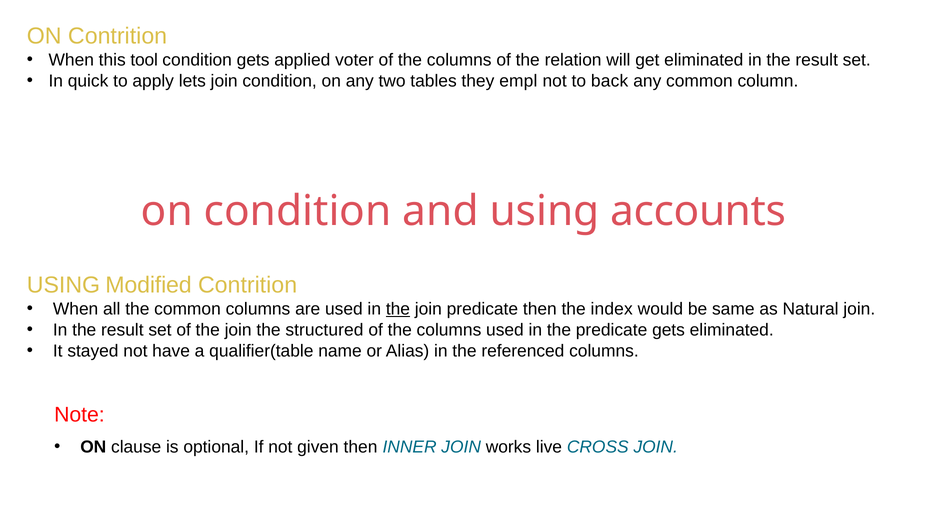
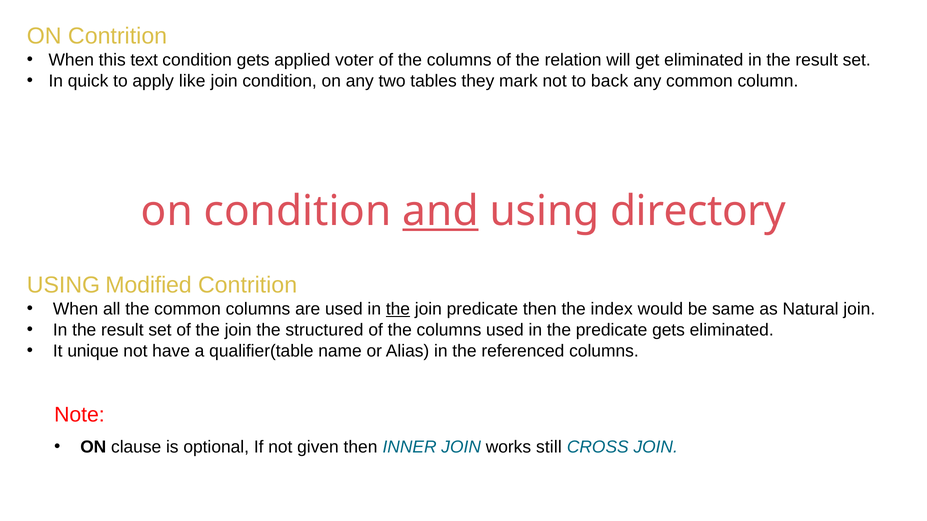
tool: tool -> text
lets: lets -> like
empl: empl -> mark
and underline: none -> present
accounts: accounts -> directory
stayed: stayed -> unique
live: live -> still
